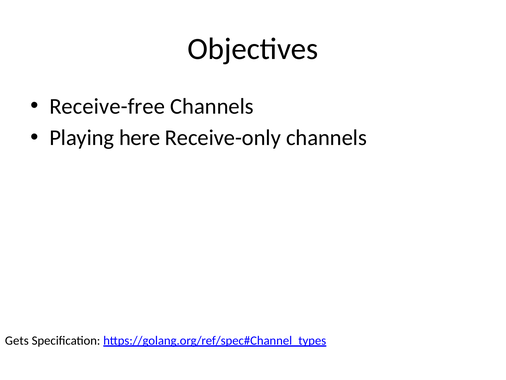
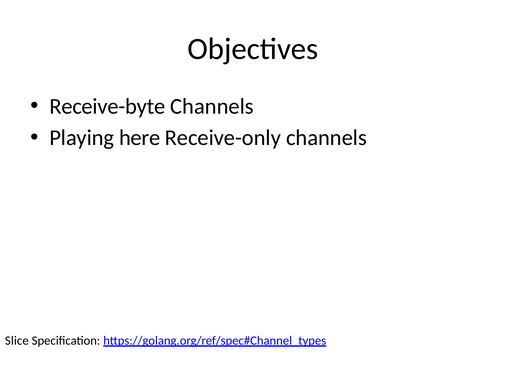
Receive-free: Receive-free -> Receive-byte
Gets: Gets -> Slice
